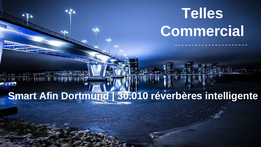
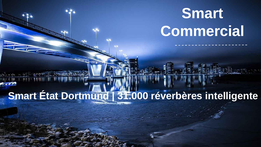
Telles at (202, 14): Telles -> Smart
Afin: Afin -> État
30.010: 30.010 -> 31.000
